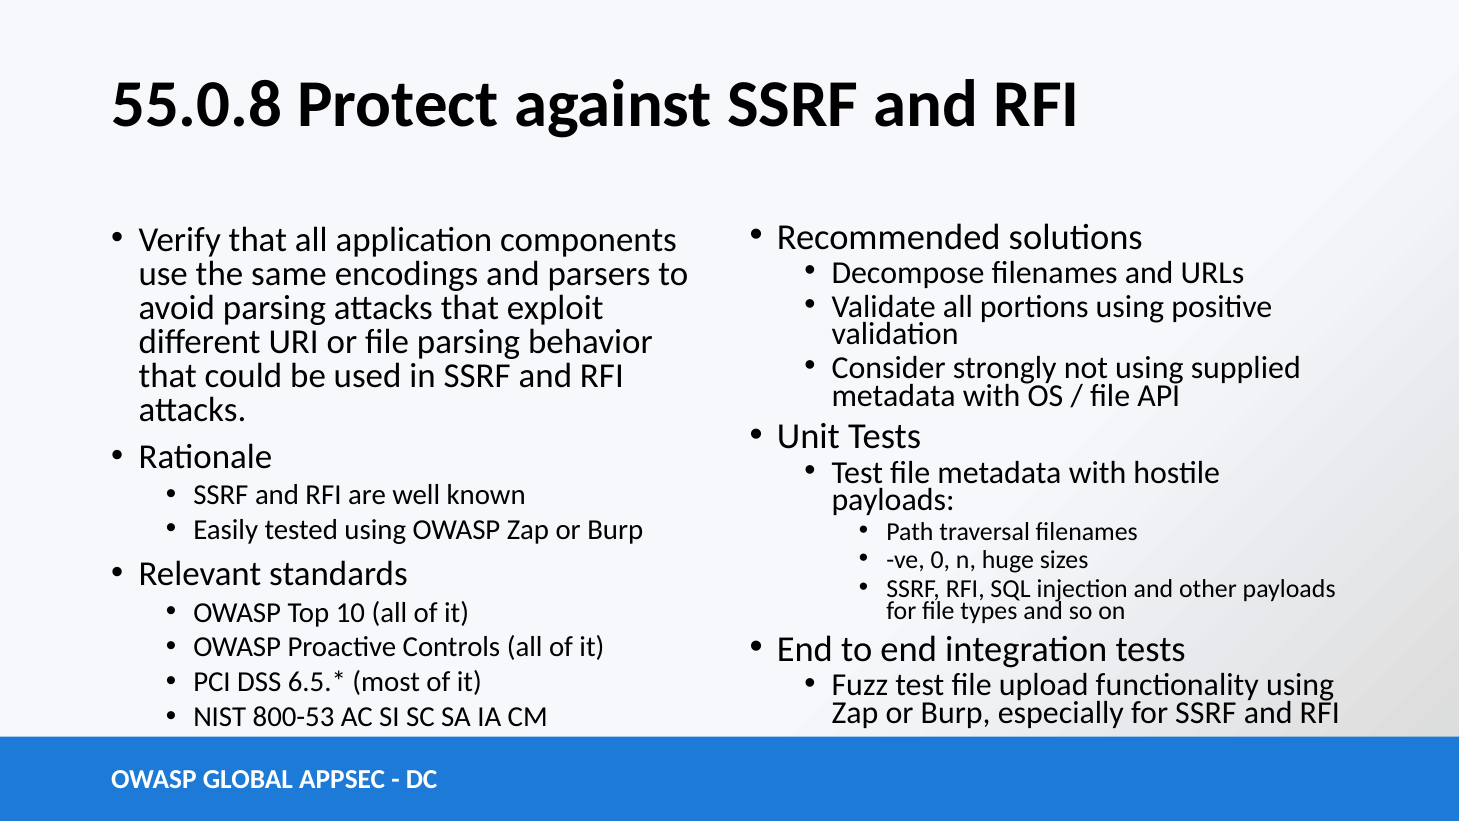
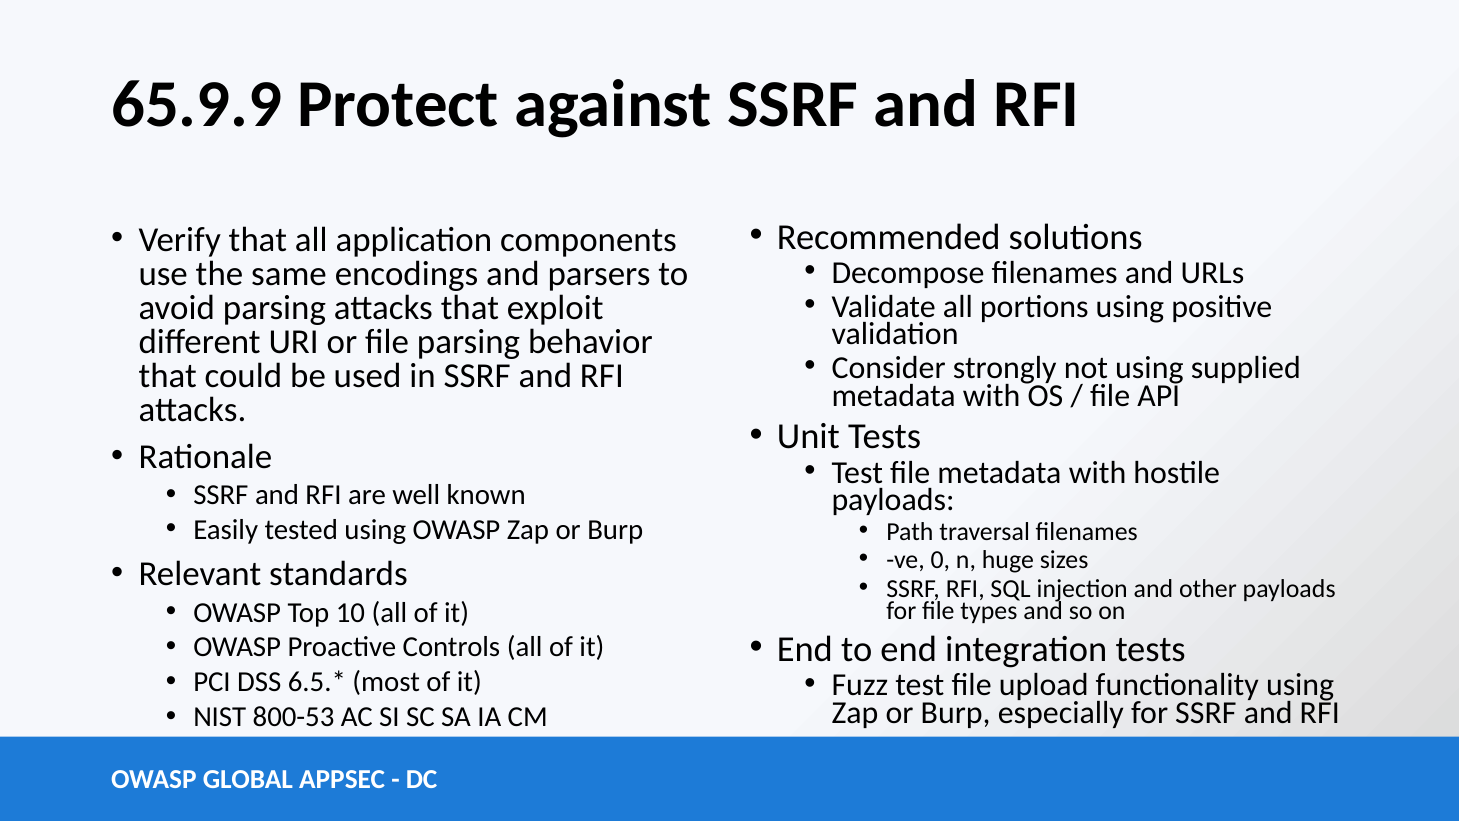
55.0.8: 55.0.8 -> 65.9.9
